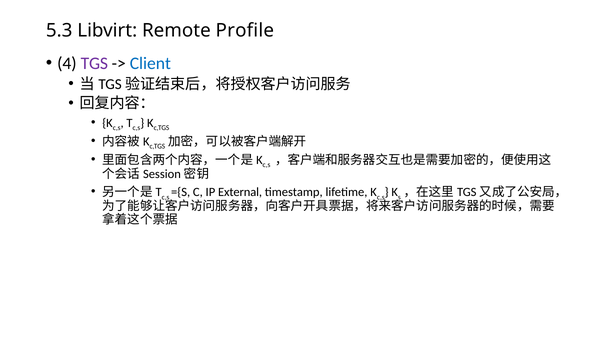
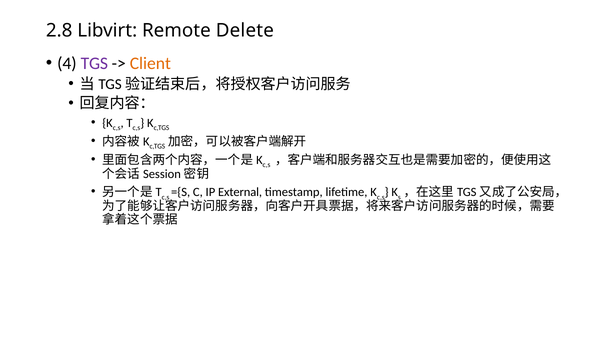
5.3: 5.3 -> 2.8
Profile: Profile -> Delete
Client colour: blue -> orange
